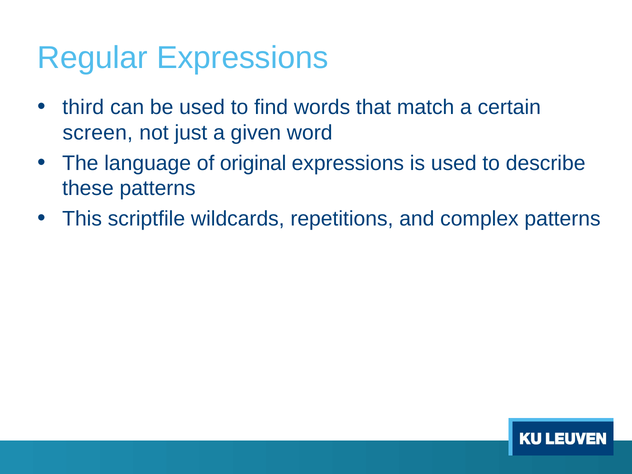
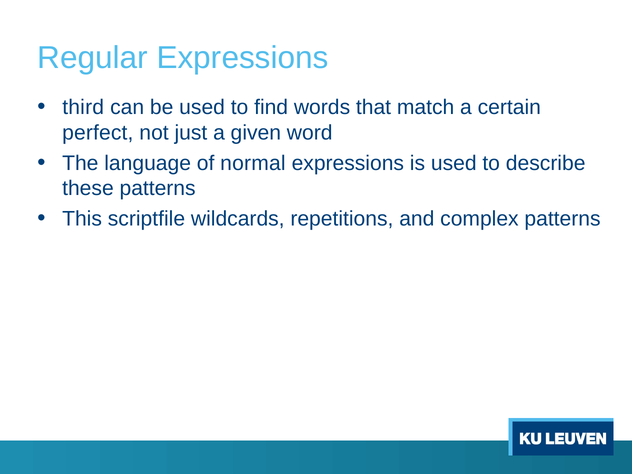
screen: screen -> perfect
original: original -> normal
